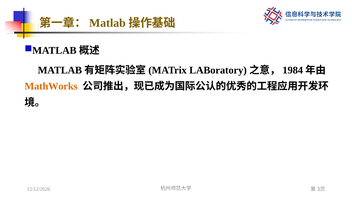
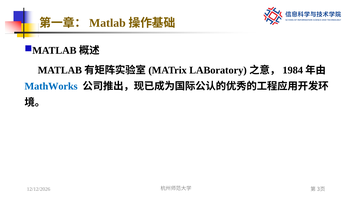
MathWorks colour: orange -> blue
